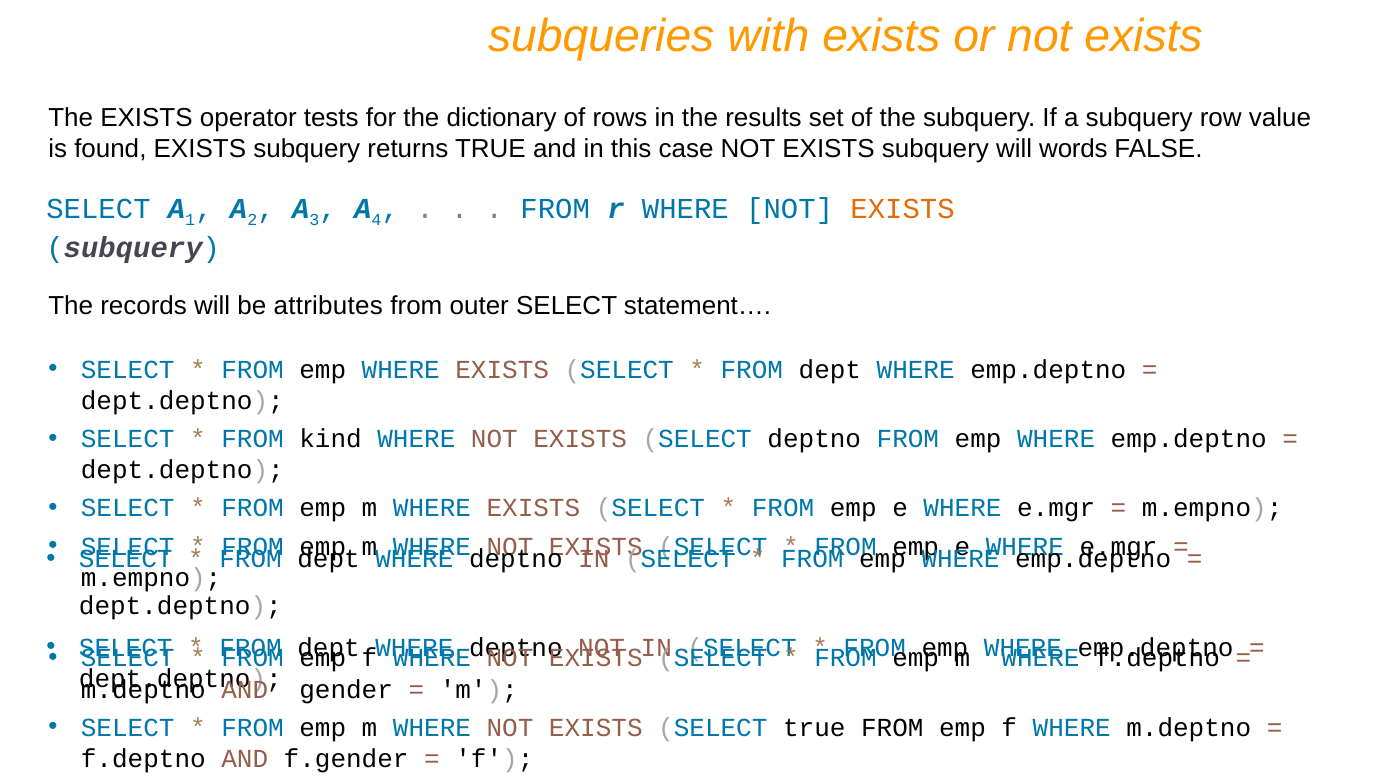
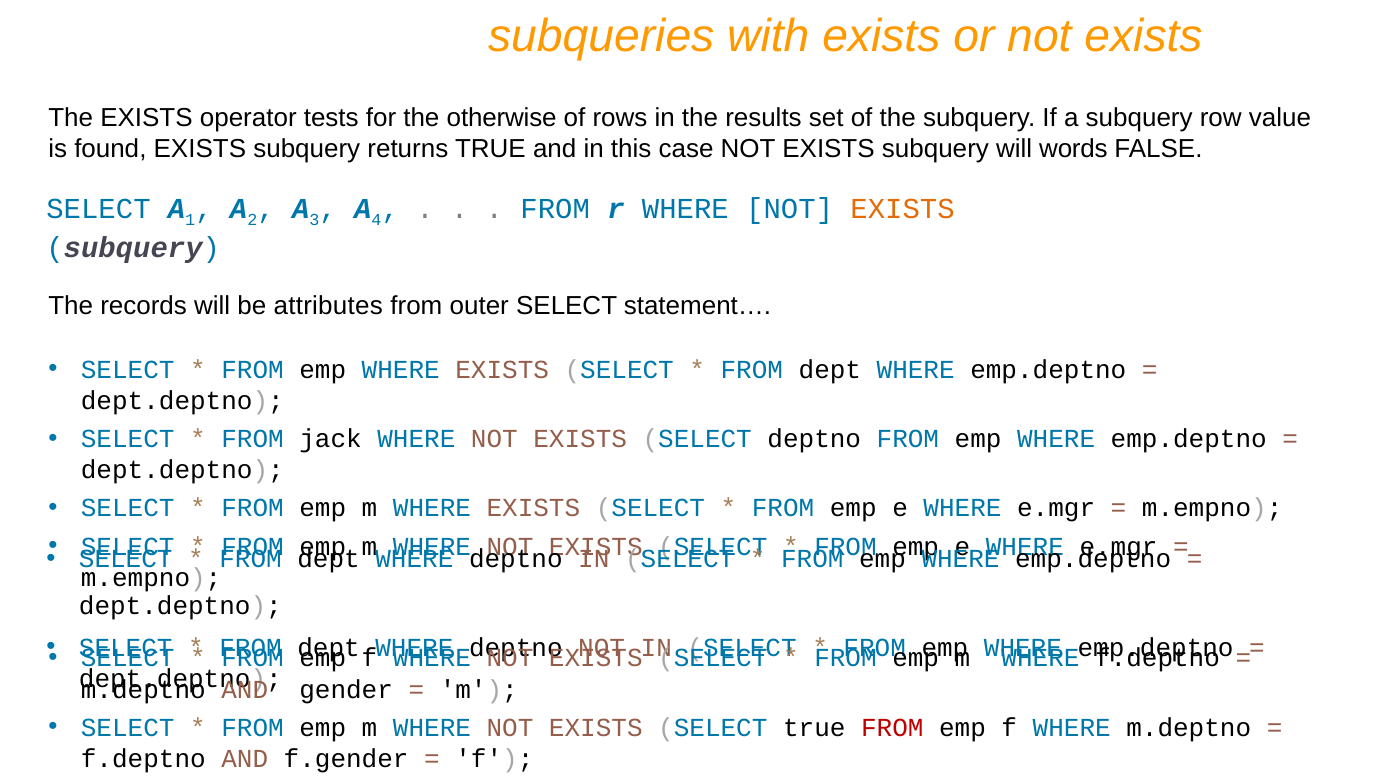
dictionary: dictionary -> otherwise
kind: kind -> jack
FROM at (892, 728) colour: black -> red
